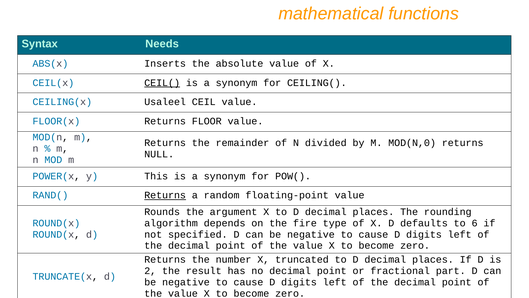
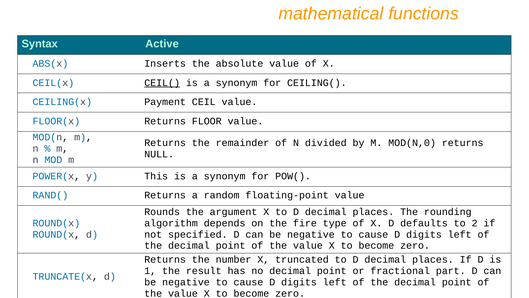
Needs: Needs -> Active
Usaleel: Usaleel -> Payment
Returns at (165, 195) underline: present -> none
6: 6 -> 2
2: 2 -> 1
